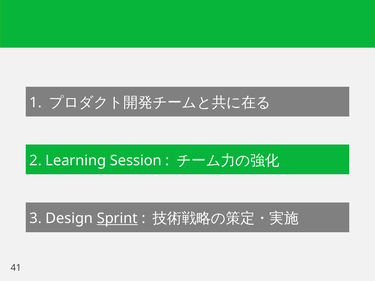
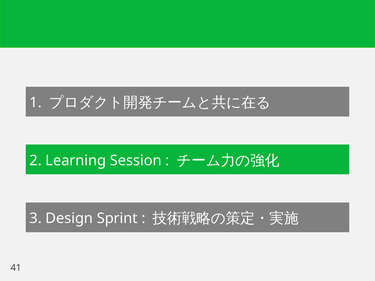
Sprint underline: present -> none
